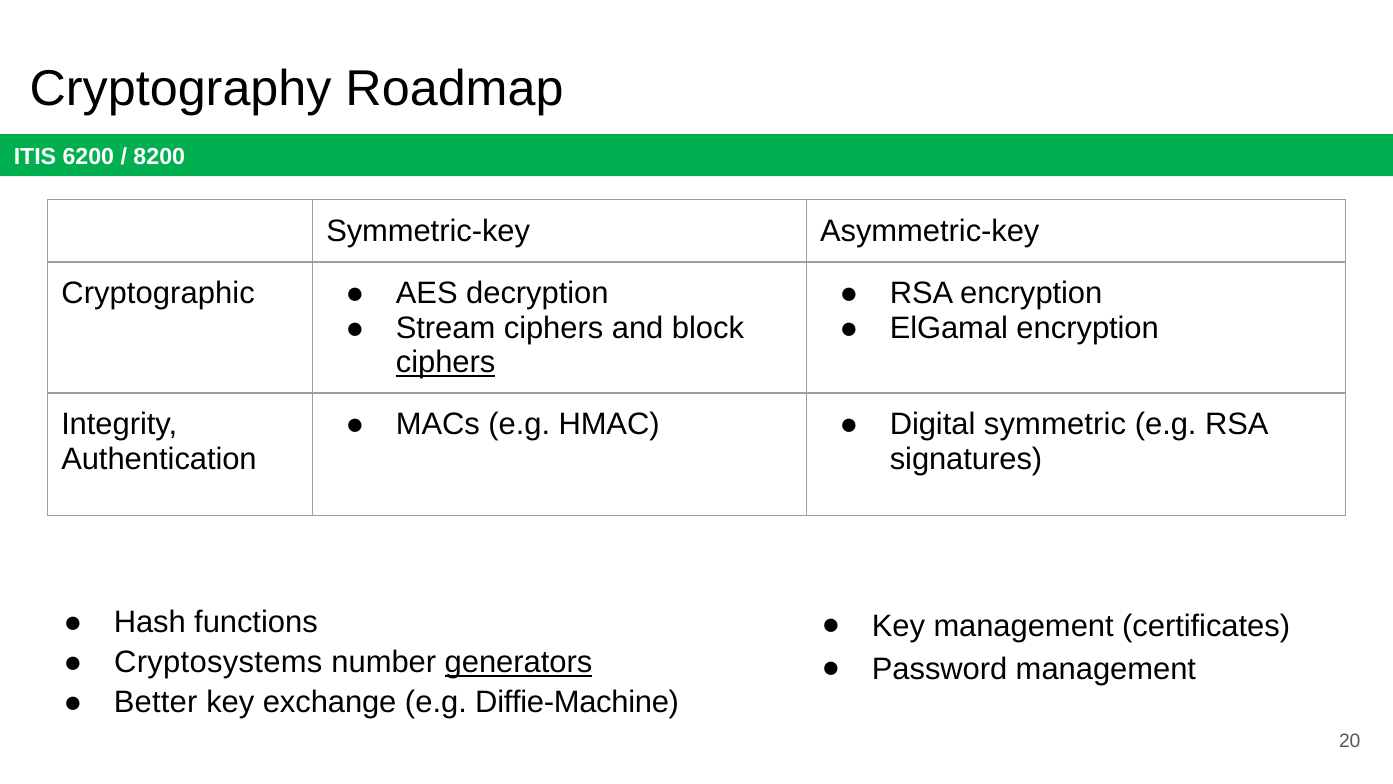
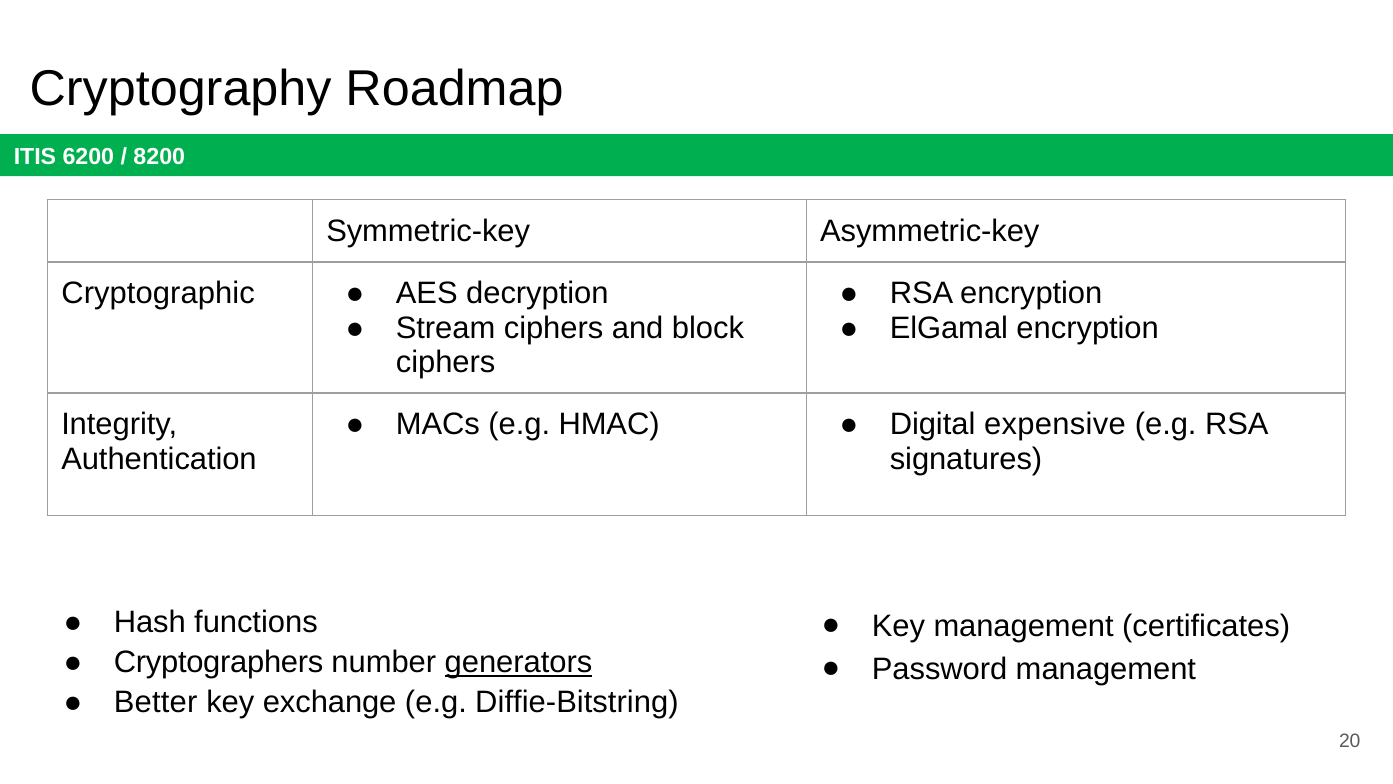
ciphers at (446, 362) underline: present -> none
symmetric: symmetric -> expensive
Cryptosystems: Cryptosystems -> Cryptographers
Diffie-Machine: Diffie-Machine -> Diffie-Bitstring
